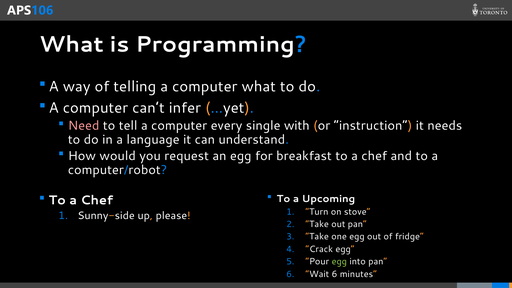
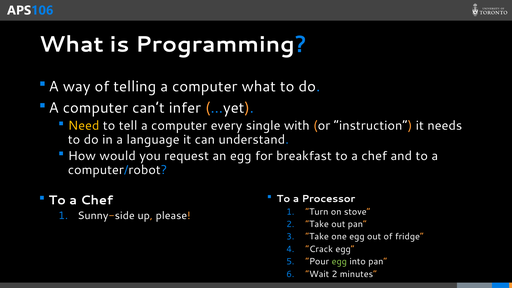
Need colour: pink -> yellow
Upcoming: Upcoming -> Processor
Wait 6: 6 -> 2
